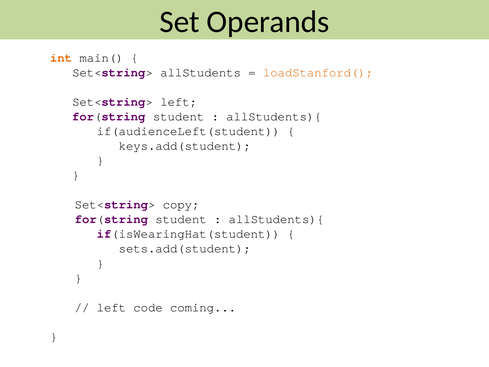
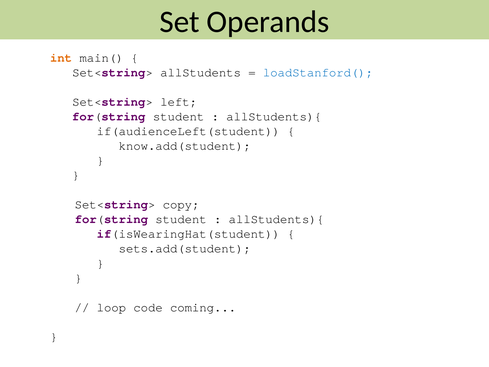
loadStanford( colour: orange -> blue
keys.add(student: keys.add(student -> know.add(student
left at (111, 307): left -> loop
